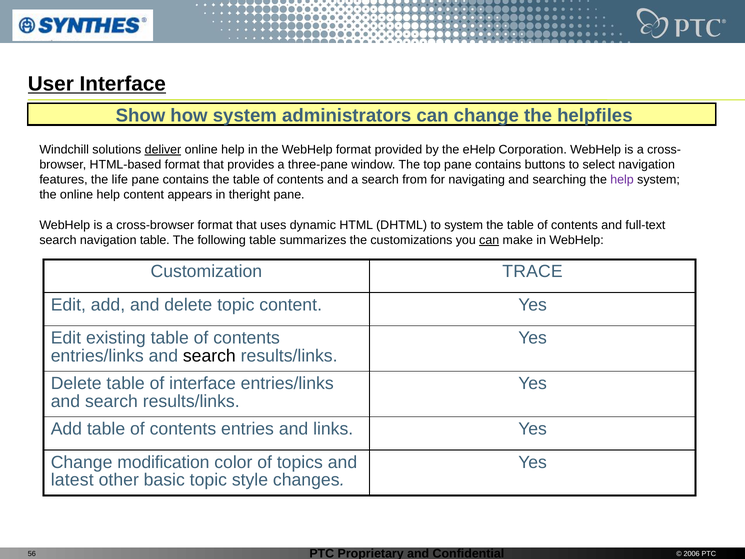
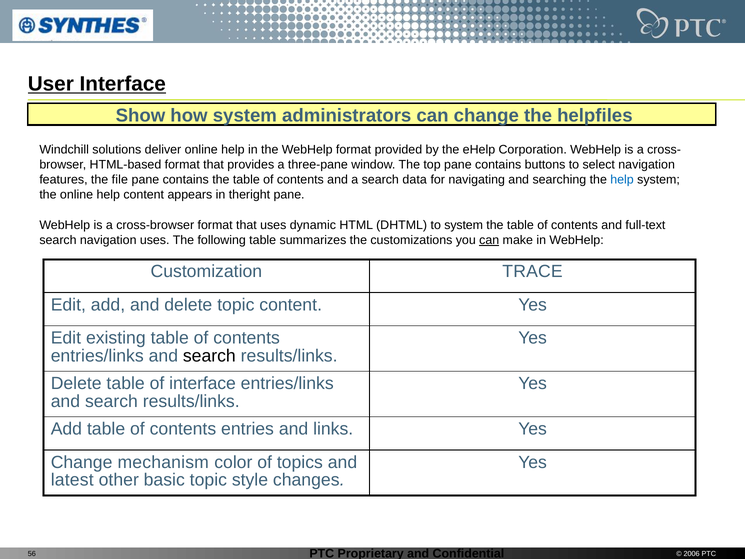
deliver underline: present -> none
life: life -> file
from: from -> data
help at (622, 179) colour: purple -> blue
navigation table: table -> uses
modification: modification -> mechanism
